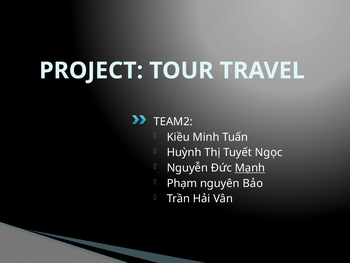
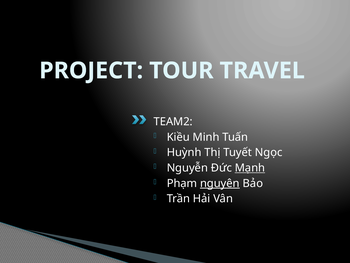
nguyên underline: none -> present
